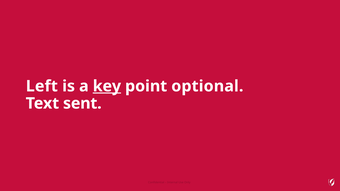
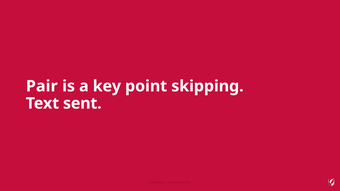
Left: Left -> Pair
key underline: present -> none
optional: optional -> skipping
